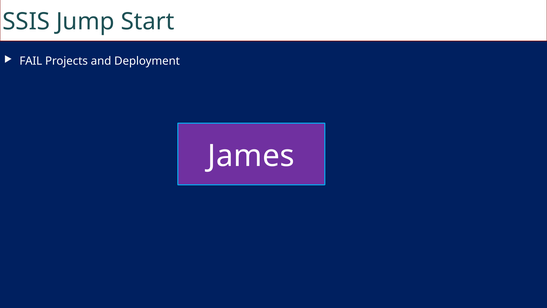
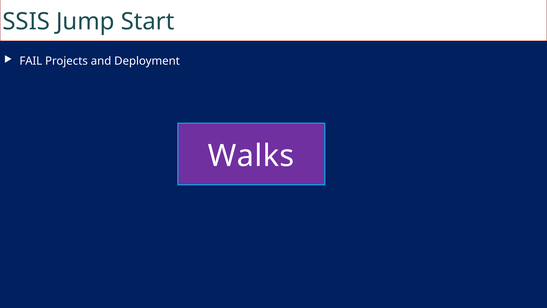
James: James -> Walks
